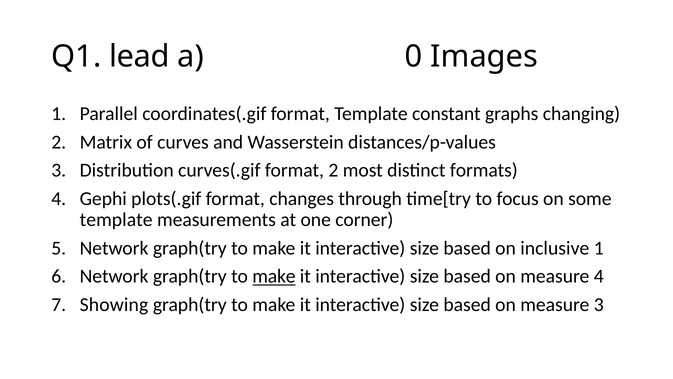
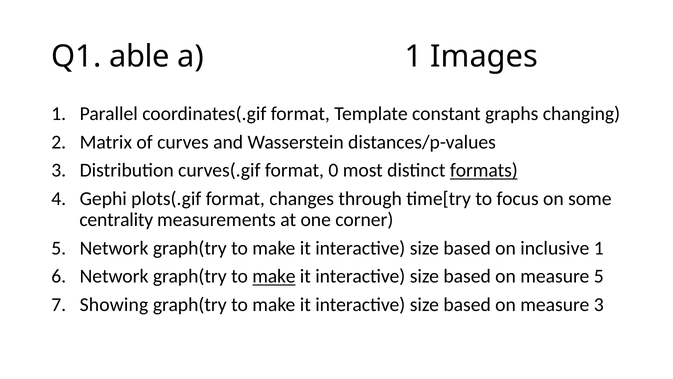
lead: lead -> able
a 0: 0 -> 1
format 2: 2 -> 0
formats underline: none -> present
template at (116, 220): template -> centrality
measure 4: 4 -> 5
